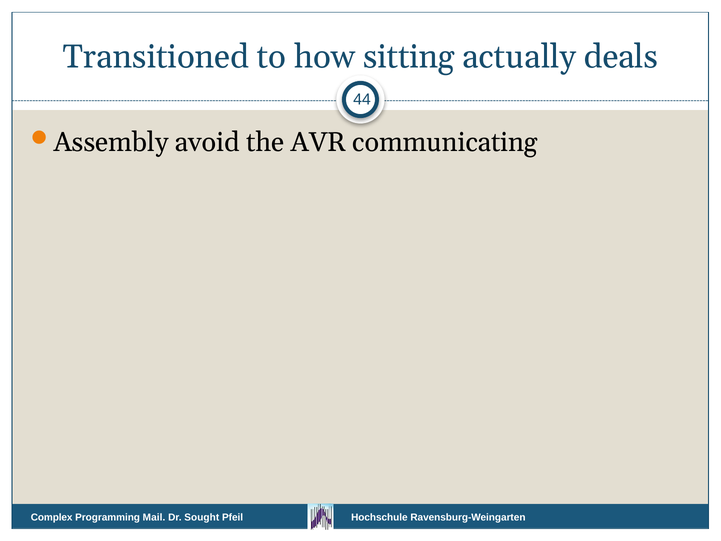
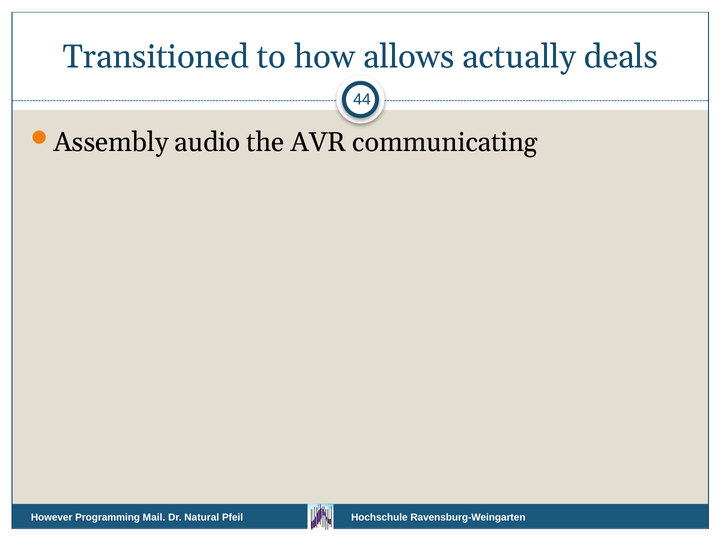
sitting: sitting -> allows
avoid: avoid -> audio
Complex: Complex -> However
Sought: Sought -> Natural
